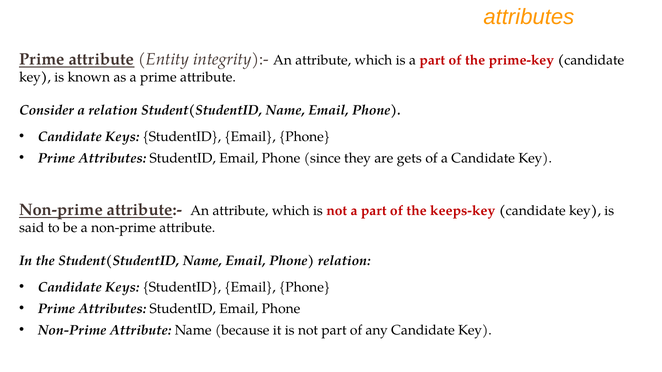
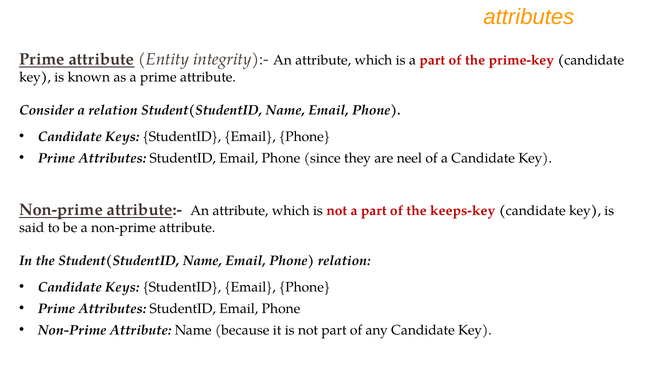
gets: gets -> neel
